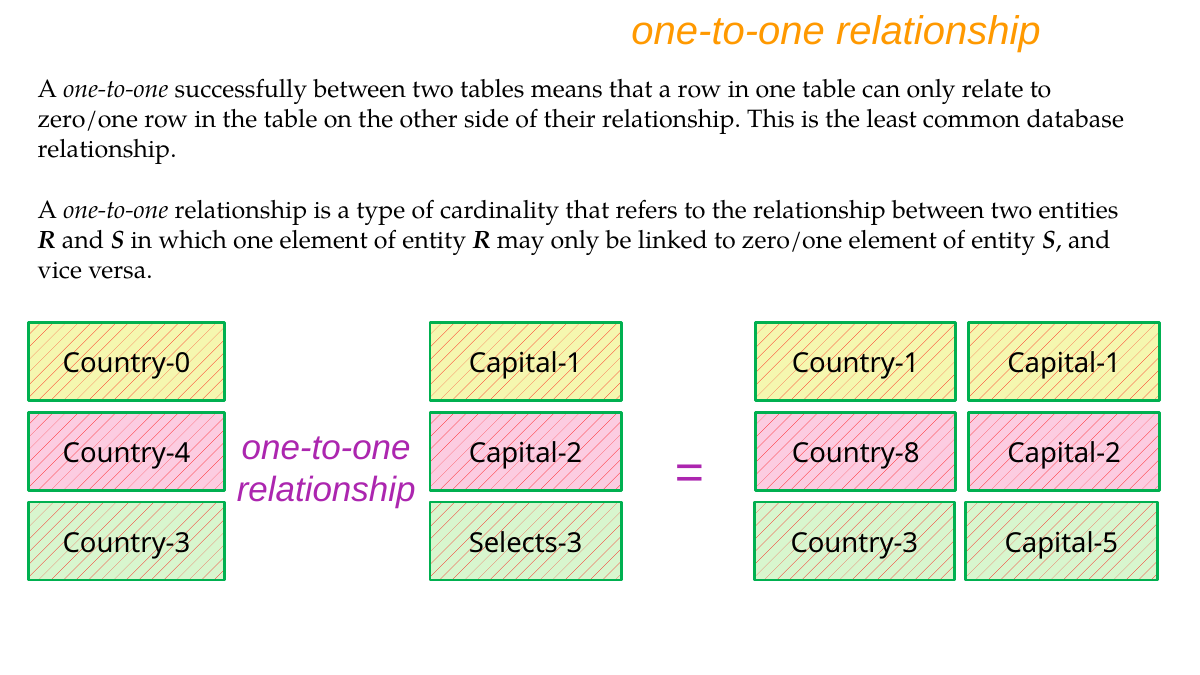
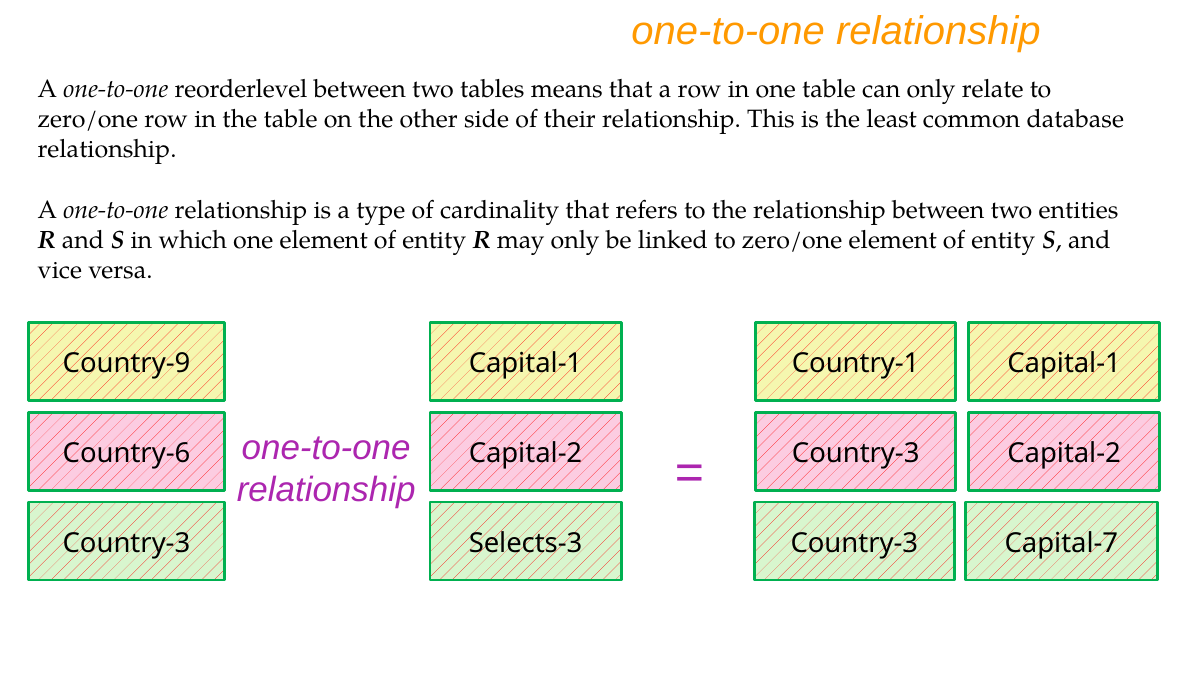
successfully: successfully -> reorderlevel
Country-0: Country-0 -> Country-9
Country-4: Country-4 -> Country-6
Country-8 at (856, 453): Country-8 -> Country-3
Capital-5: Capital-5 -> Capital-7
